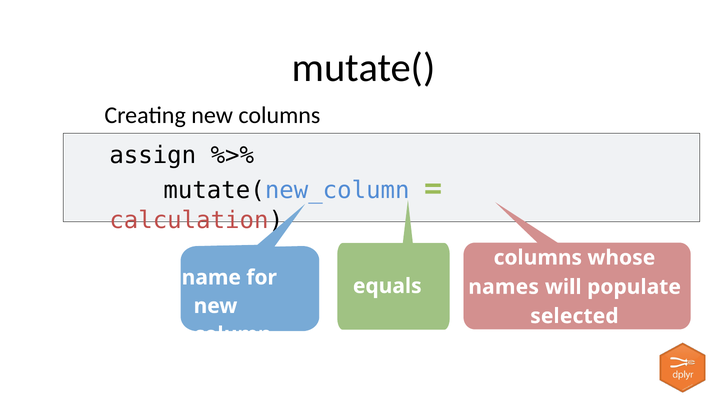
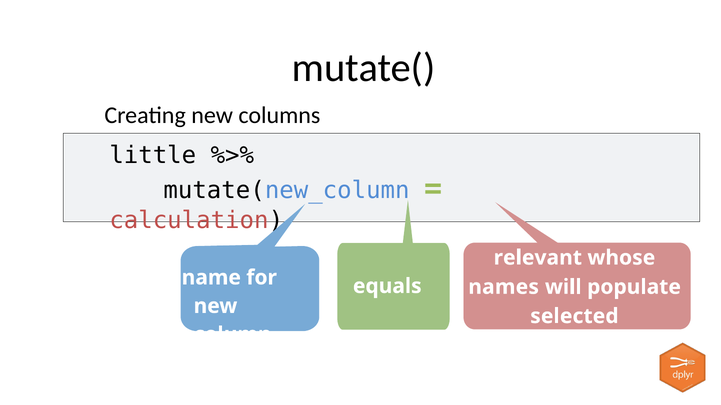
assign: assign -> little
columns at (538, 258): columns -> relevant
